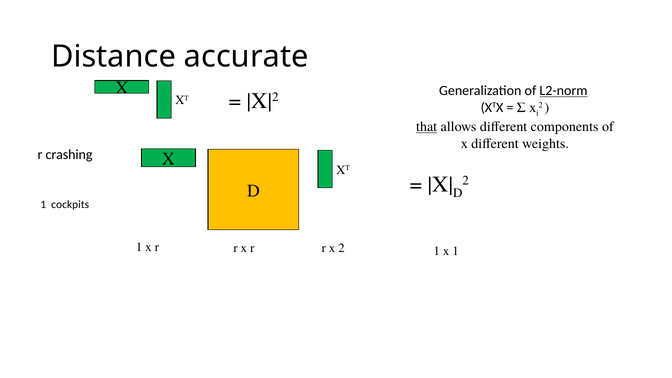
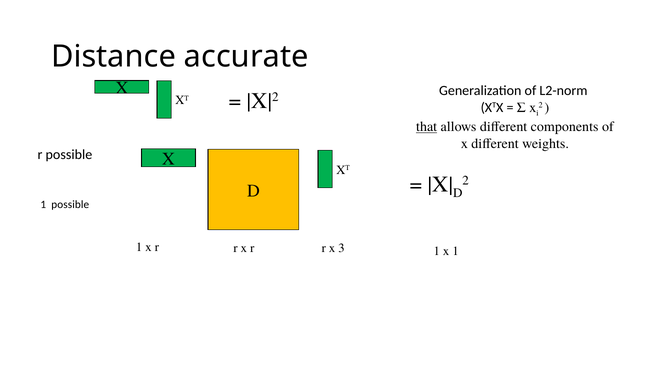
L2-norm underline: present -> none
r crashing: crashing -> possible
1 cockpits: cockpits -> possible
x 2: 2 -> 3
